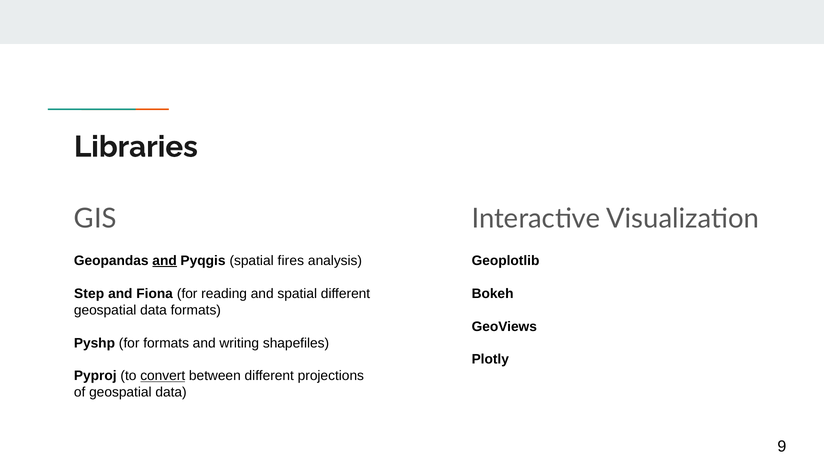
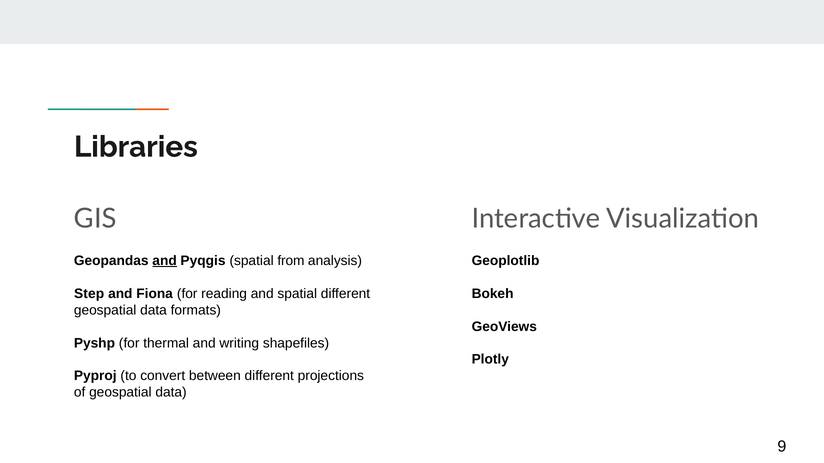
fires: fires -> from
for formats: formats -> thermal
convert underline: present -> none
